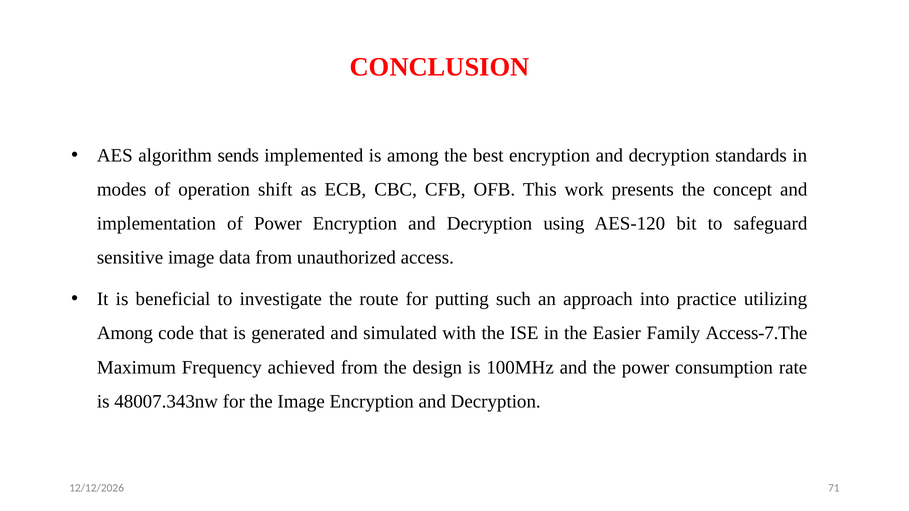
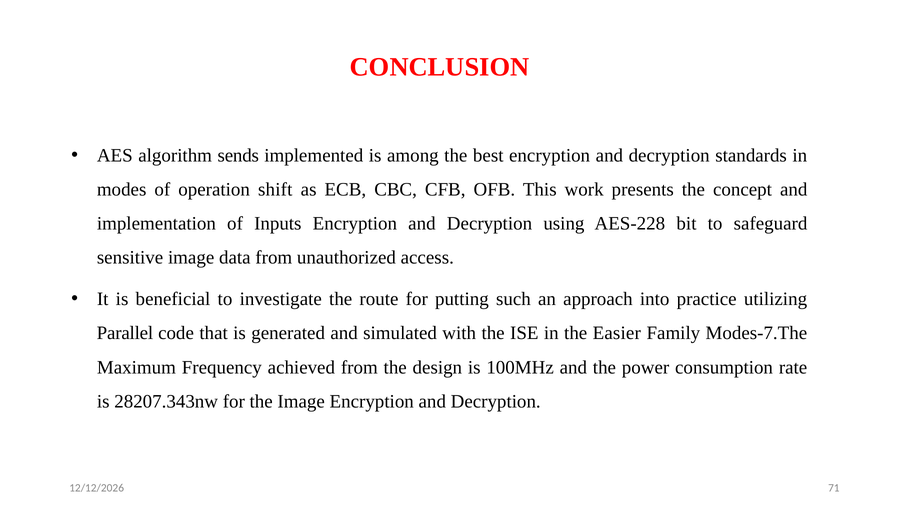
of Power: Power -> Inputs
AES-120: AES-120 -> AES-228
Among at (125, 333): Among -> Parallel
Access-7.The: Access-7.The -> Modes-7.The
48007.343nw: 48007.343nw -> 28207.343nw
